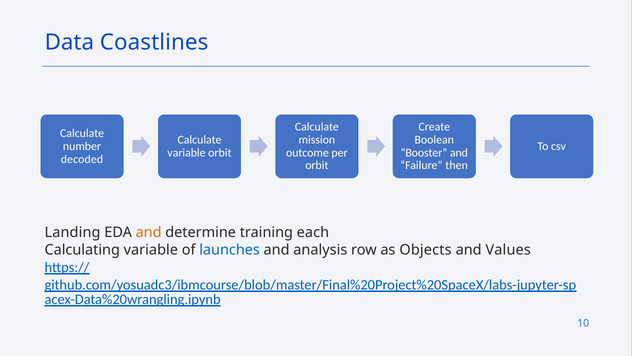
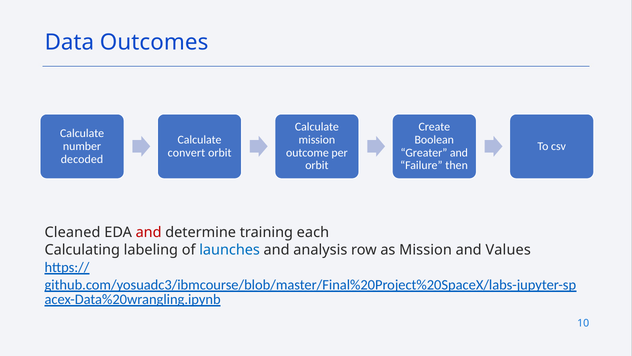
Coastlines: Coastlines -> Outcomes
variable at (186, 152): variable -> convert
Booster: Booster -> Greater
Landing: Landing -> Cleaned
and at (149, 232) colour: orange -> red
Calculating variable: variable -> labeling
as Objects: Objects -> Mission
